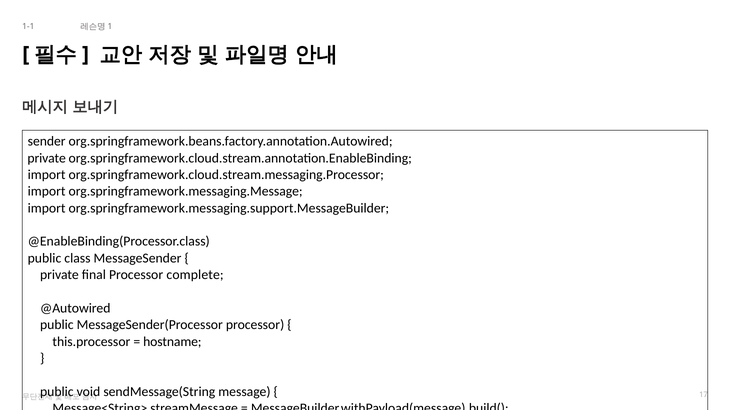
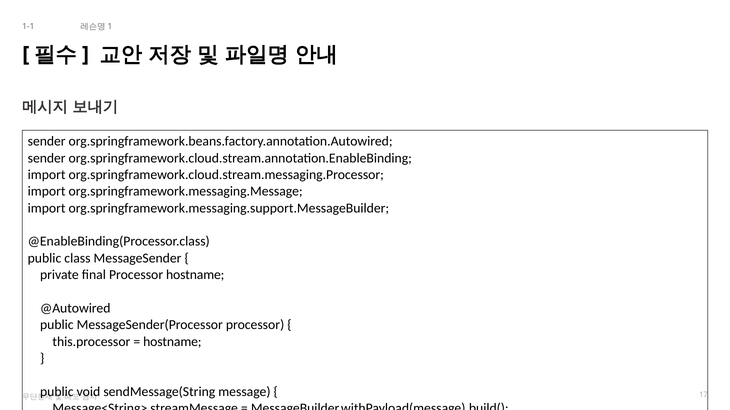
private at (47, 158): private -> sender
Processor complete: complete -> hostname
